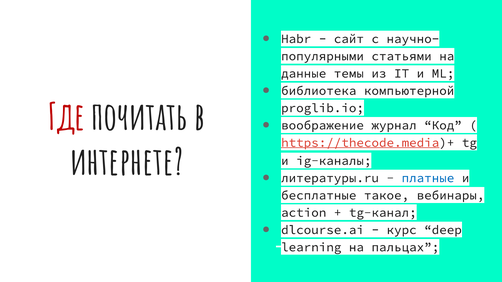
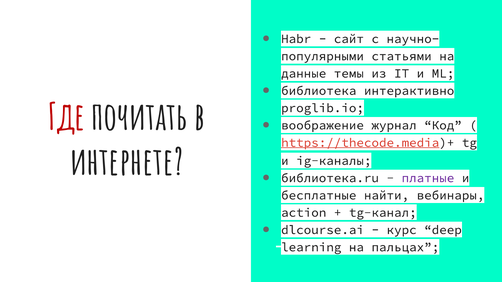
компьютерной: компьютерной -> интерактивно
литературы.ru: литературы.ru -> библиотека.ru
платные colour: blue -> purple
такое: такое -> найти
